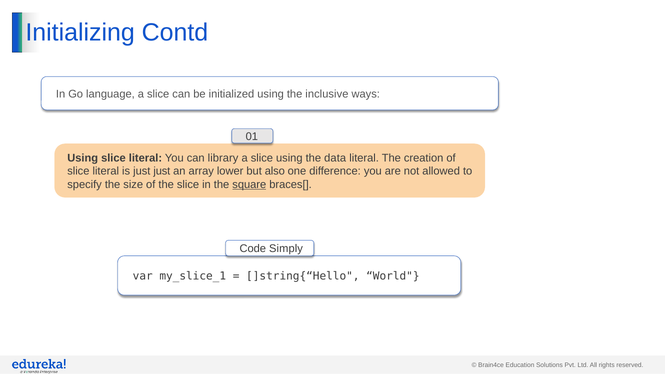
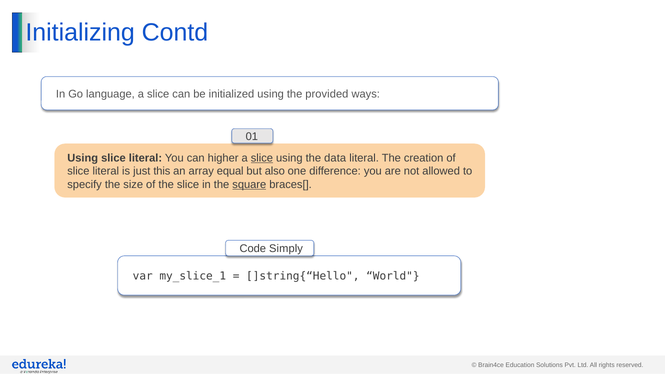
inclusive: inclusive -> provided
library: library -> higher
slice at (262, 158) underline: none -> present
just just: just -> this
lower: lower -> equal
